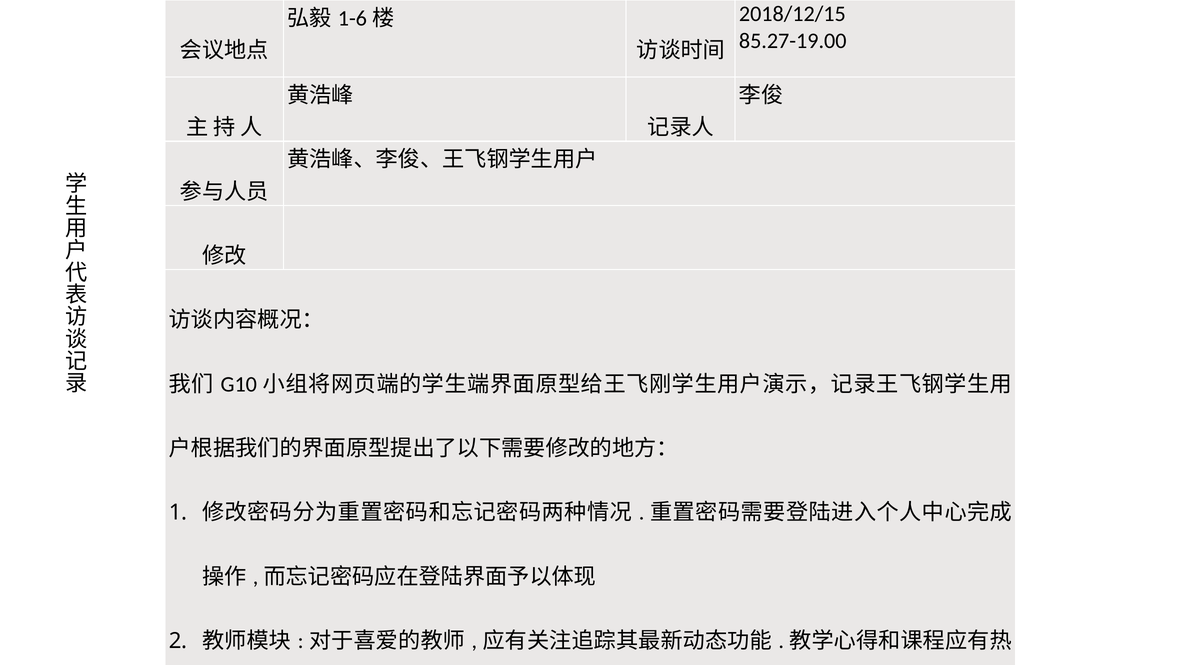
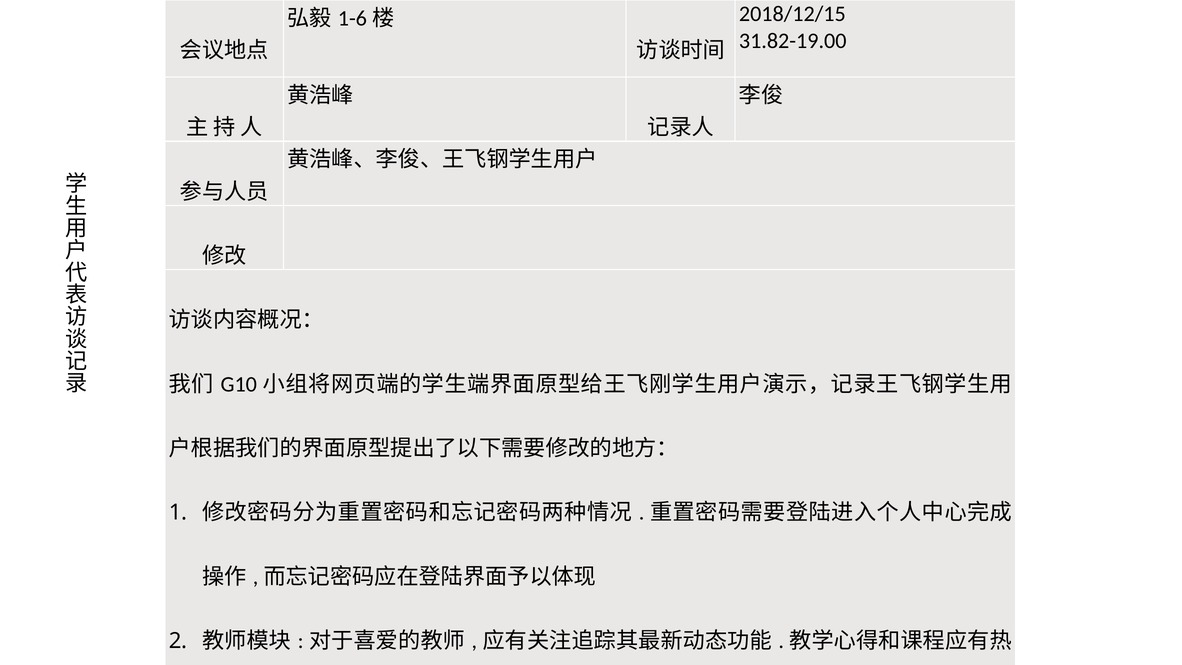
85.27-19.00: 85.27-19.00 -> 31.82-19.00
